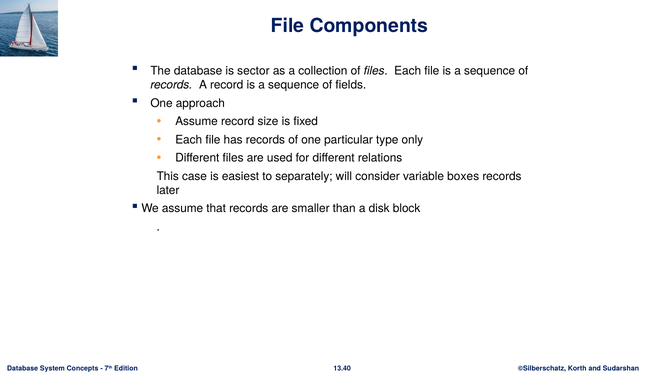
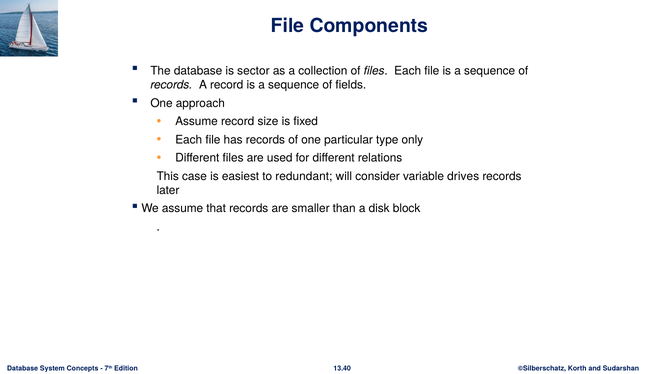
separately: separately -> redundant
boxes: boxes -> drives
